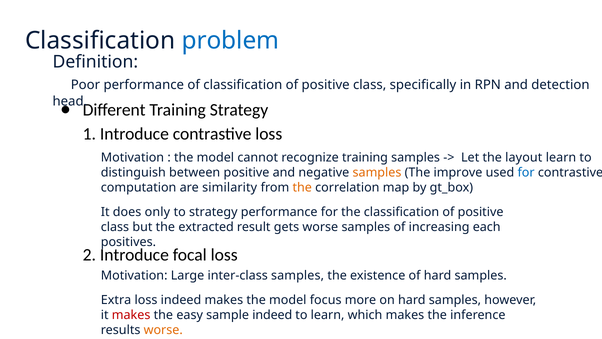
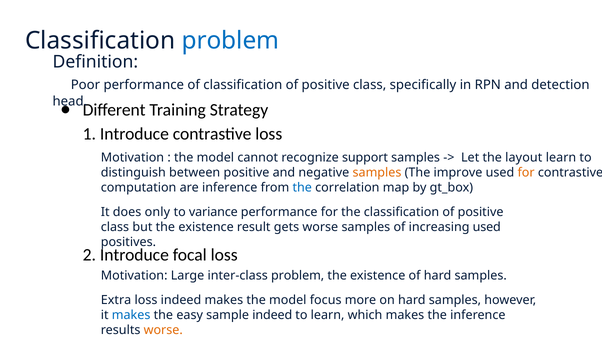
recognize training: training -> support
for at (526, 172) colour: blue -> orange
are similarity: similarity -> inference
the at (302, 187) colour: orange -> blue
to strategy: strategy -> variance
but the extracted: extracted -> existence
increasing each: each -> used
inter-class samples: samples -> problem
makes at (131, 315) colour: red -> blue
